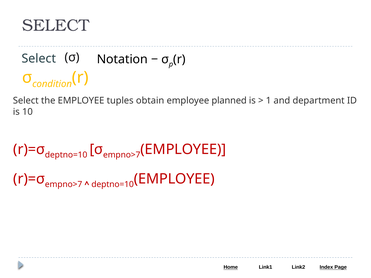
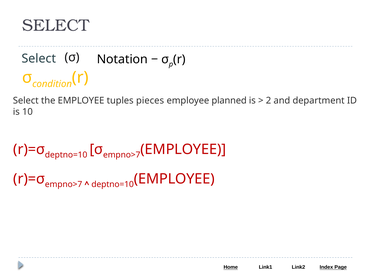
obtain: obtain -> pieces
1: 1 -> 2
